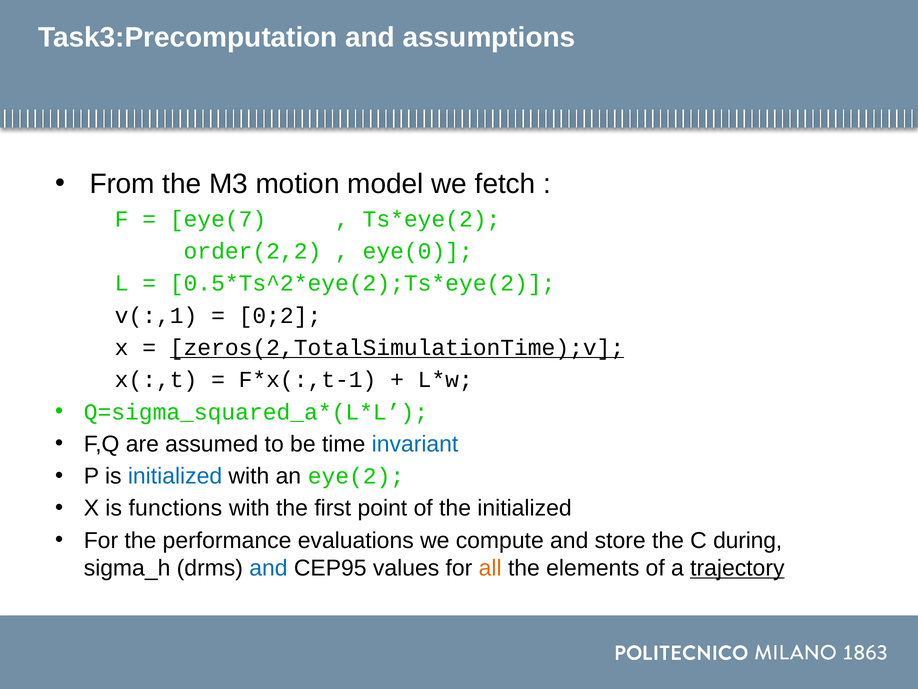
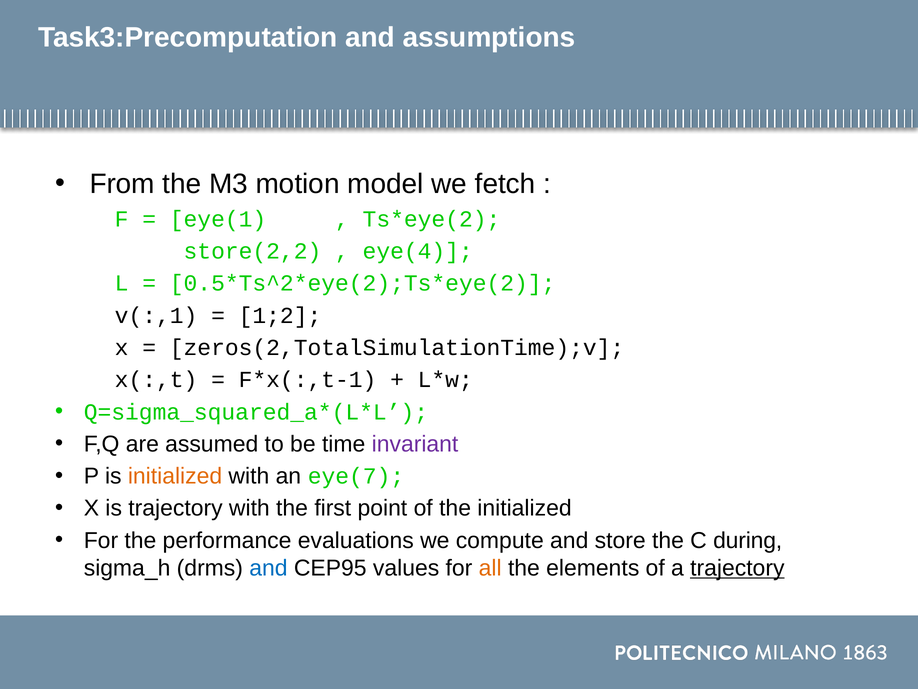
eye(7: eye(7 -> eye(1
order(2,2: order(2,2 -> store(2,2
eye(0: eye(0 -> eye(4
0;2: 0;2 -> 1;2
zeros(2,TotalSimulationTime);v underline: present -> none
invariant colour: blue -> purple
initialized at (175, 476) colour: blue -> orange
eye(2: eye(2 -> eye(7
is functions: functions -> trajectory
